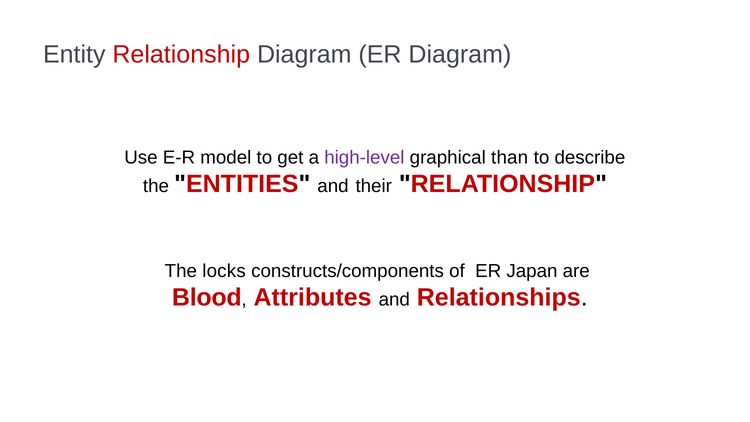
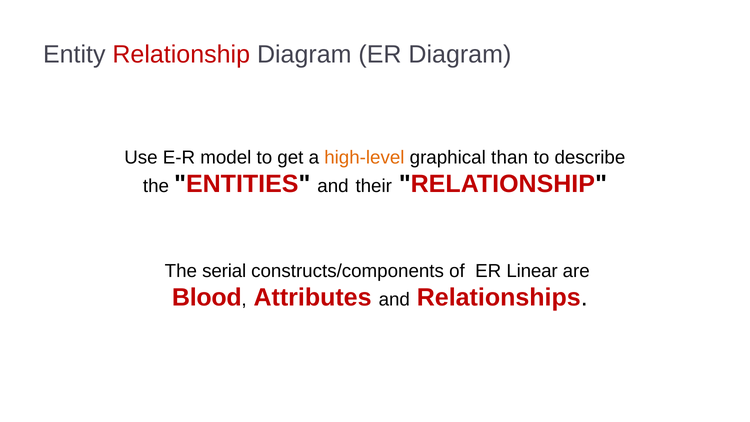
high-level colour: purple -> orange
locks: locks -> serial
Japan: Japan -> Linear
